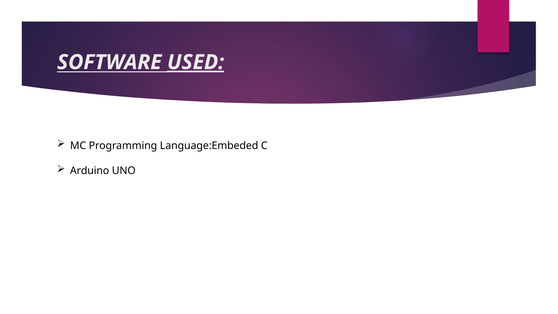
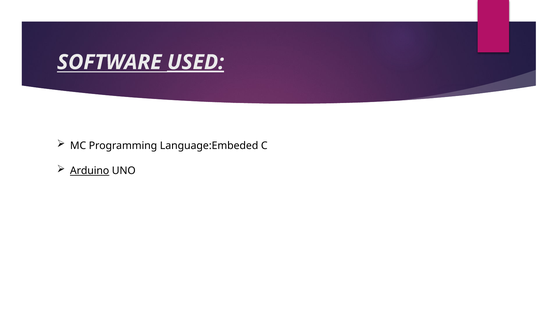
Arduino underline: none -> present
